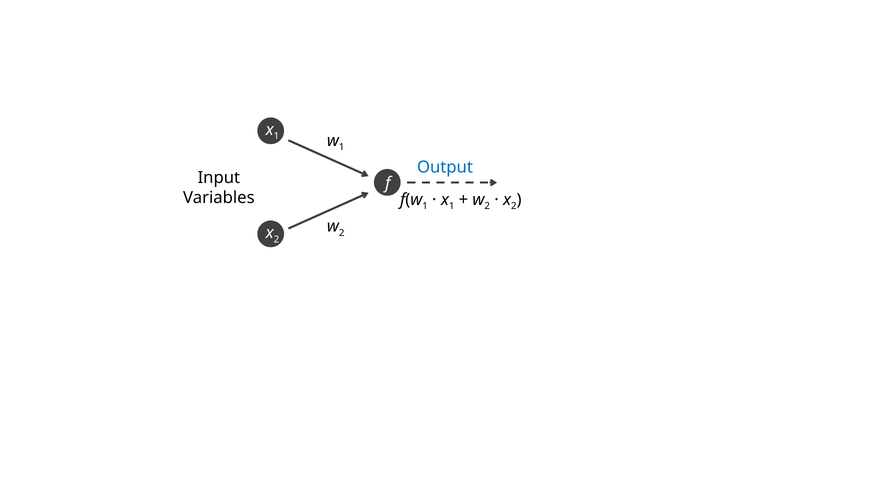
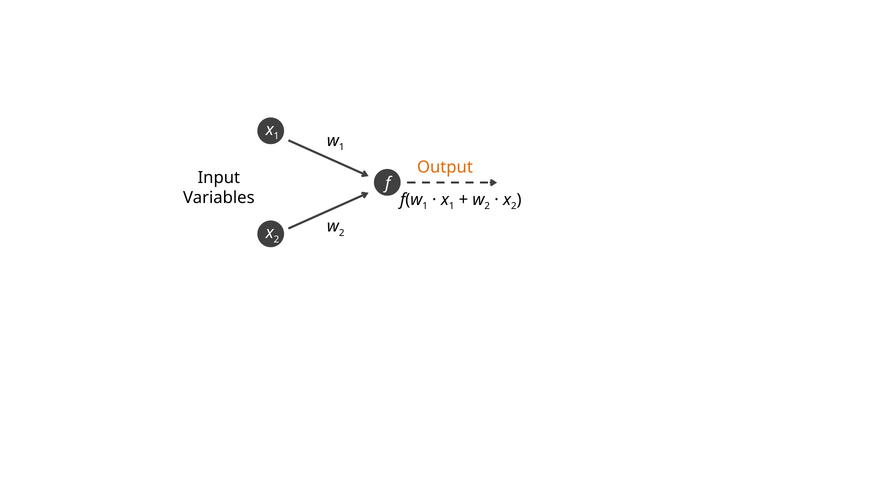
Output colour: blue -> orange
